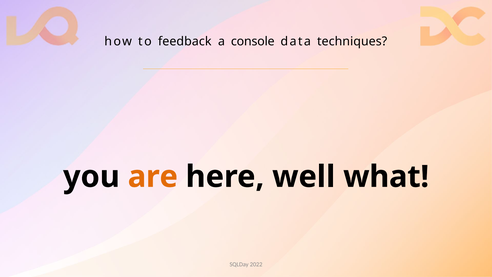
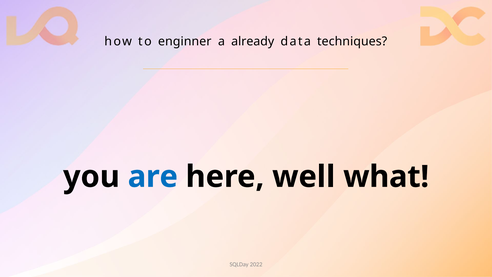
feedback: feedback -> enginner
console: console -> already
are colour: orange -> blue
